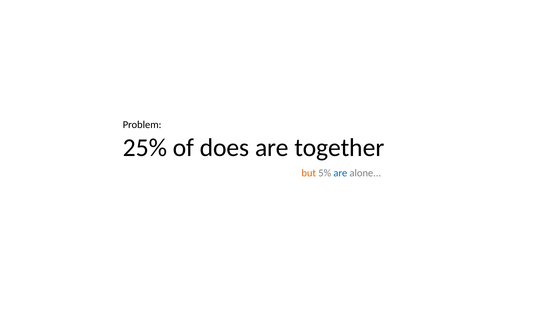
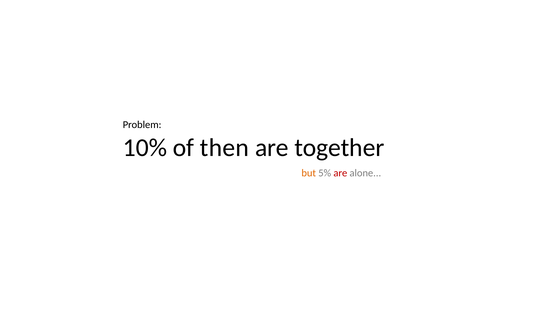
25%: 25% -> 10%
does: does -> then
are at (340, 173) colour: blue -> red
